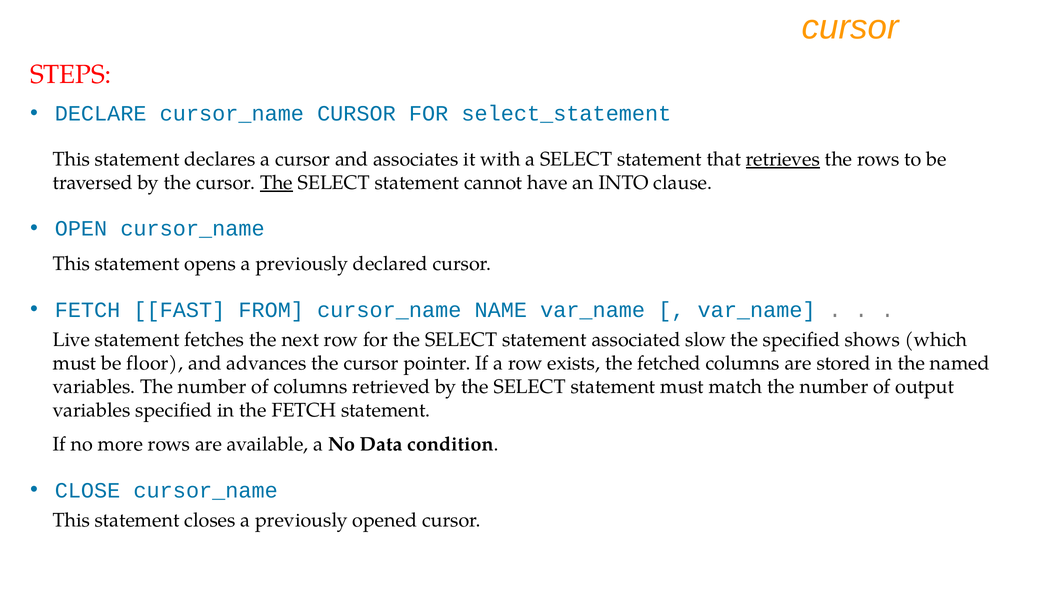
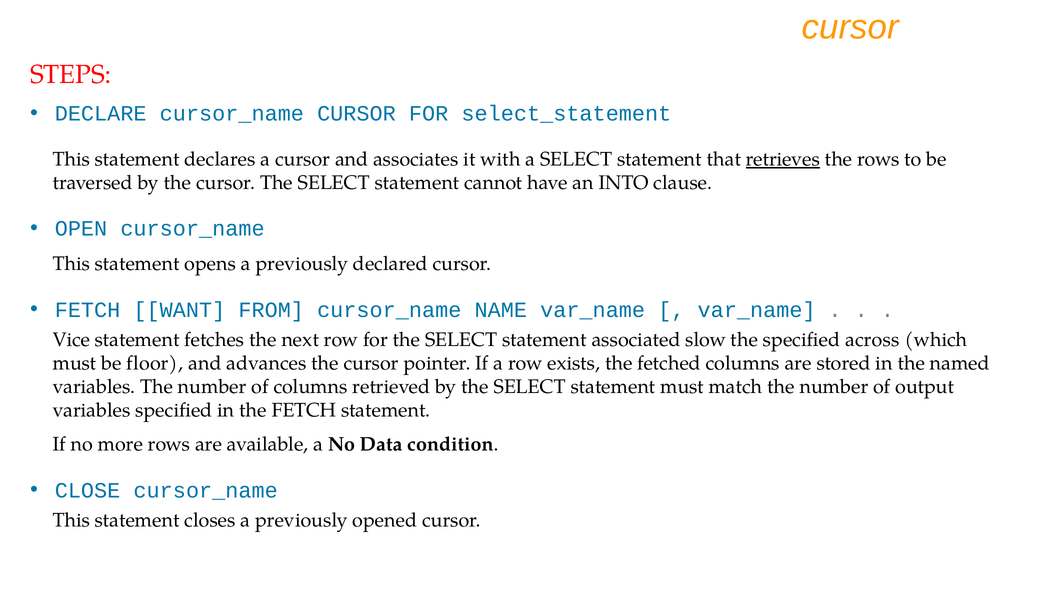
The at (276, 183) underline: present -> none
FAST: FAST -> WANT
Live: Live -> Vice
shows: shows -> across
